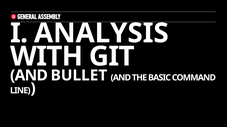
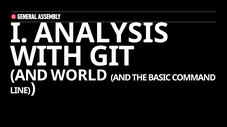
BULLET: BULLET -> WORLD
